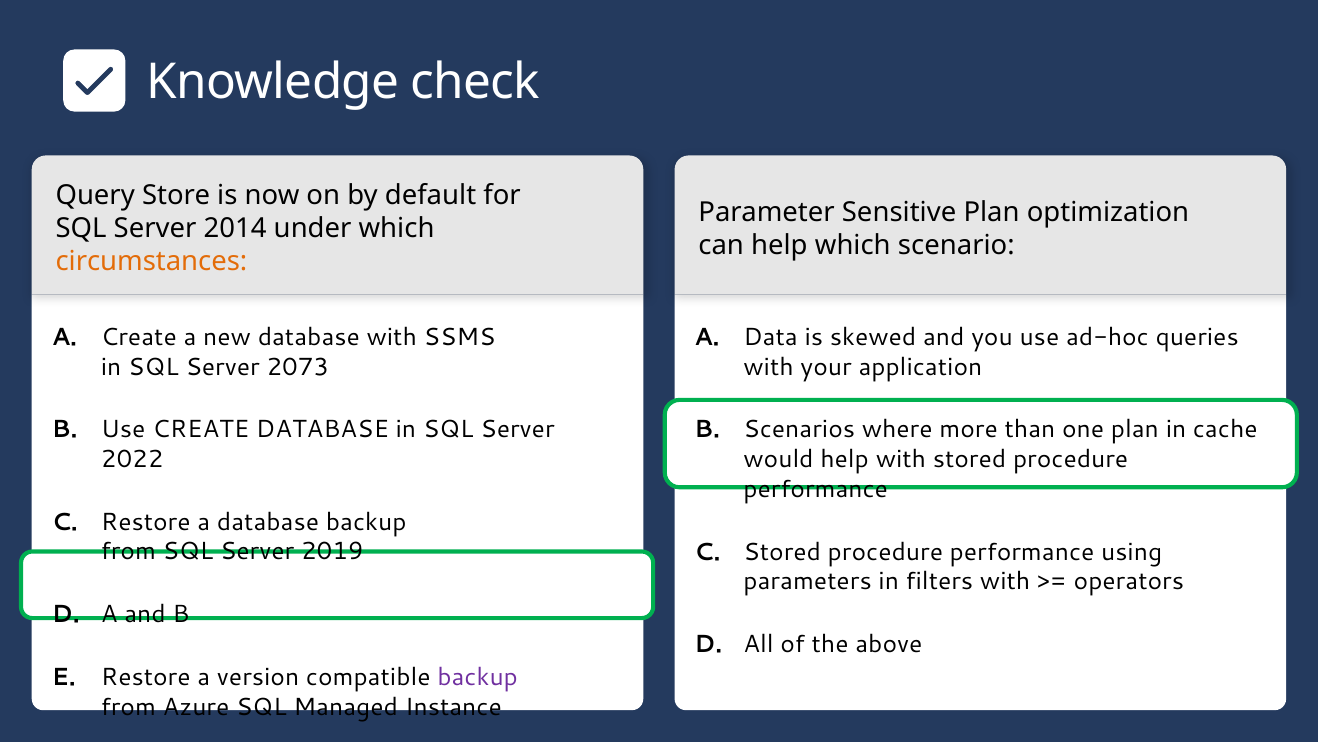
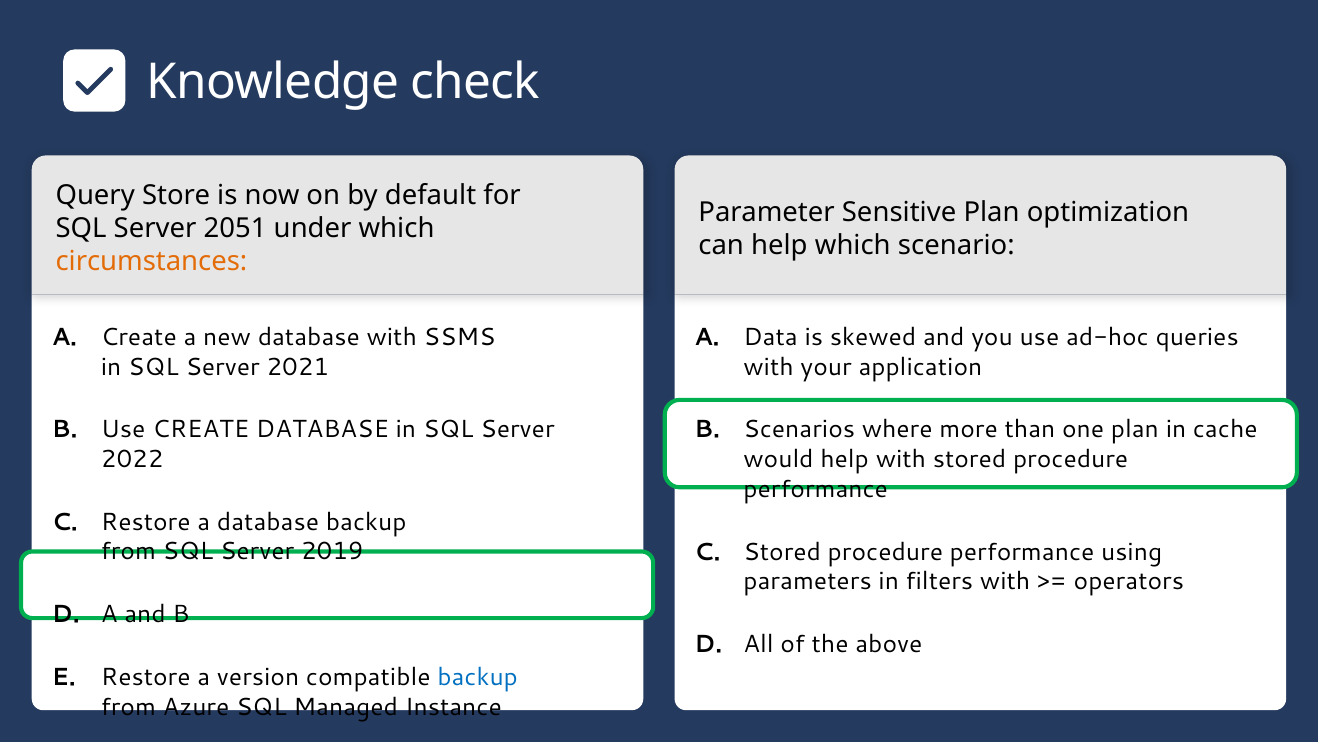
2014: 2014 -> 2051
2073: 2073 -> 2021
backup at (478, 677) colour: purple -> blue
